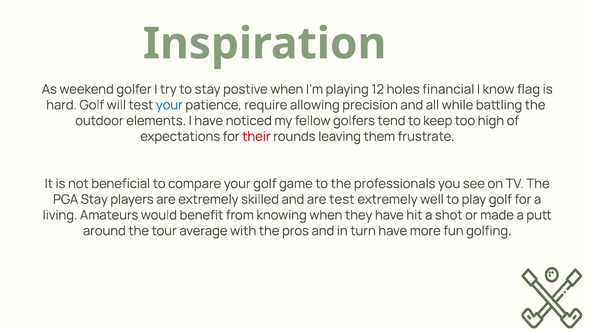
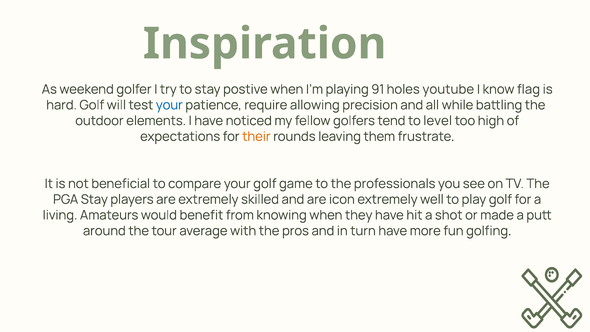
12: 12 -> 91
financial: financial -> youtube
keep: keep -> level
their colour: red -> orange
are test: test -> icon
